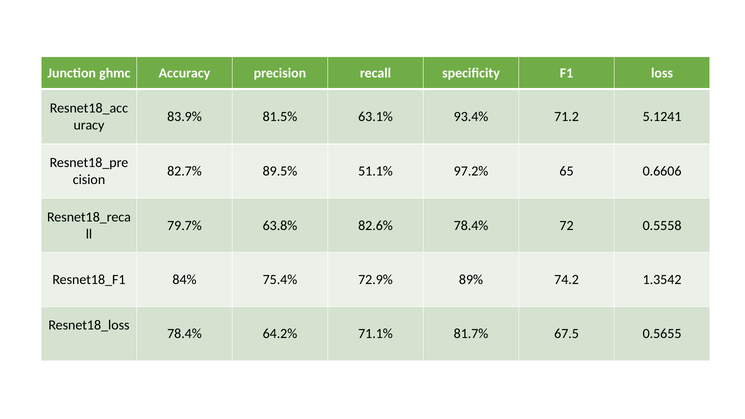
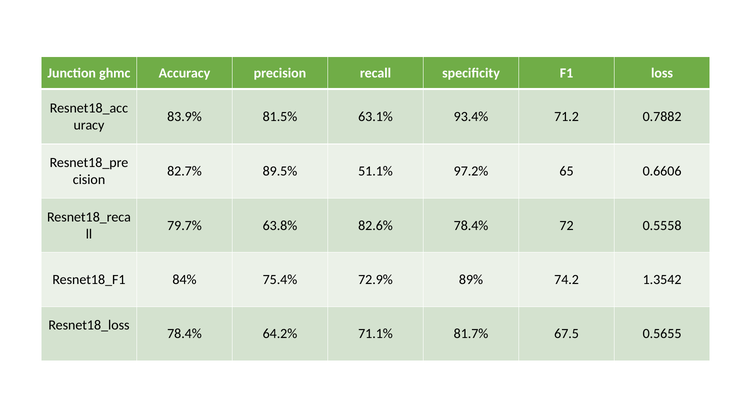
5.1241: 5.1241 -> 0.7882
